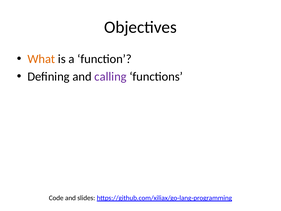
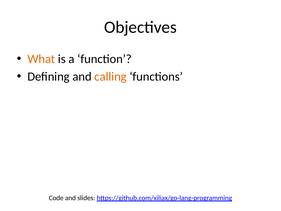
calling colour: purple -> orange
